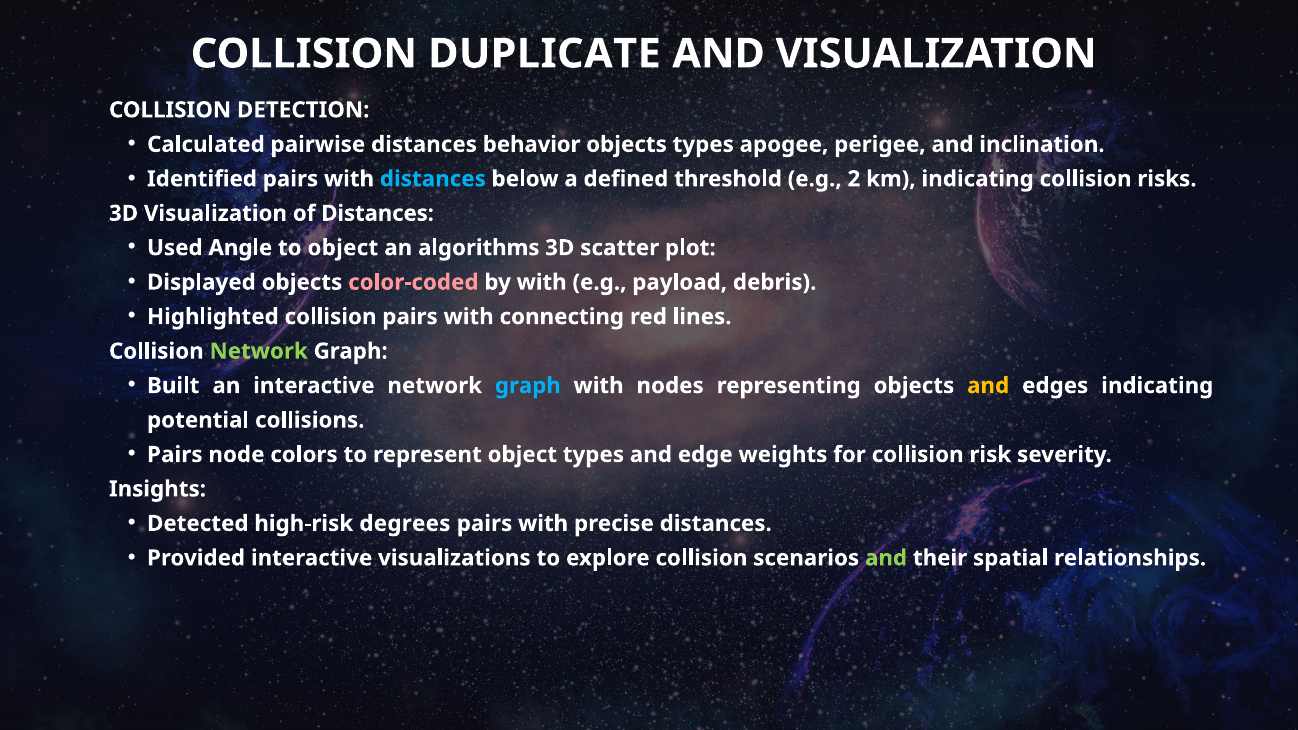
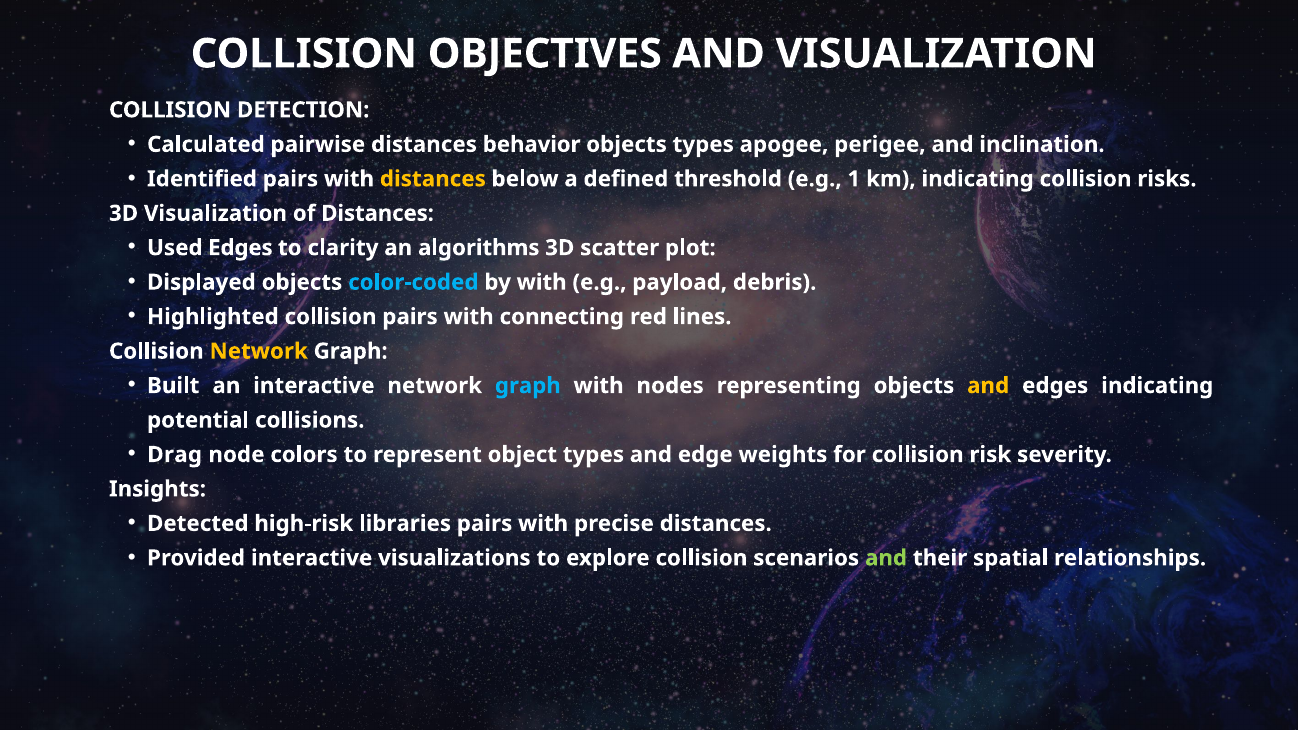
DUPLICATE: DUPLICATE -> OBJECTIVES
distances at (433, 179) colour: light blue -> yellow
2: 2 -> 1
Used Angle: Angle -> Edges
to object: object -> clarity
color-coded colour: pink -> light blue
Network at (259, 351) colour: light green -> yellow
Pairs at (175, 455): Pairs -> Drag
degrees: degrees -> libraries
